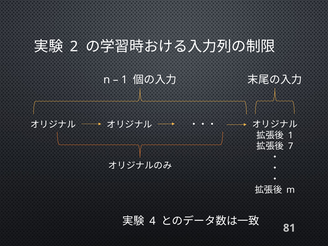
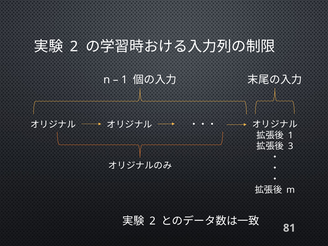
7: 7 -> 3
4 at (152, 221): 4 -> 2
